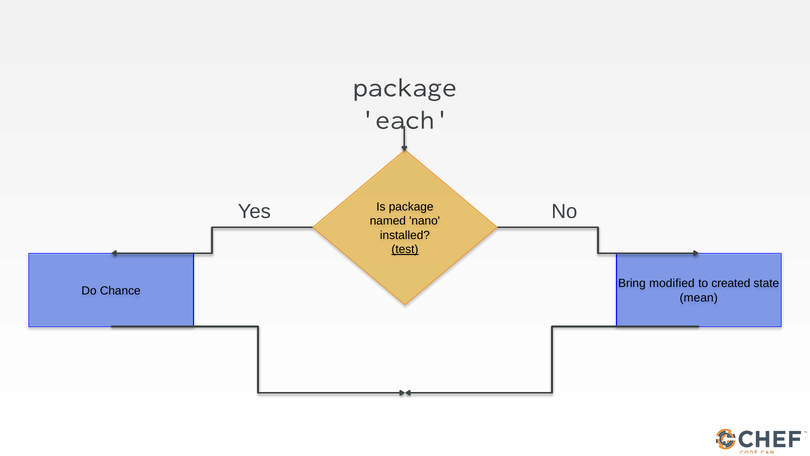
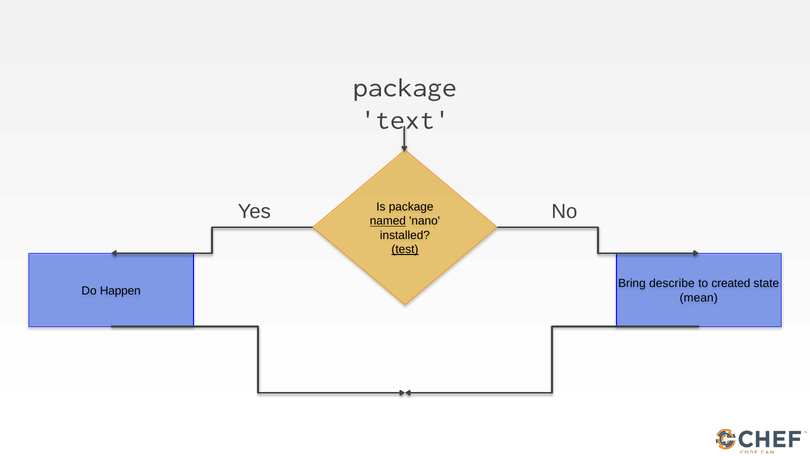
each: each -> text
named underline: none -> present
modified: modified -> describe
Chance: Chance -> Happen
